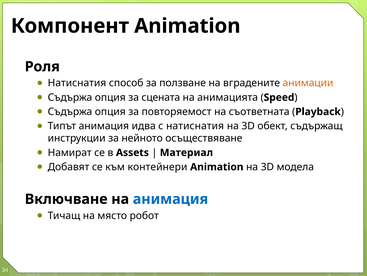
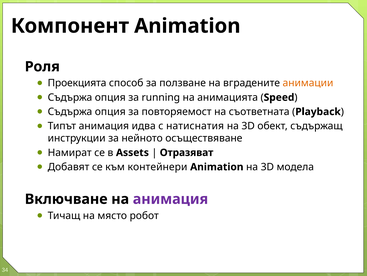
Натиснатия at (77, 83): Натиснатия -> Проекцията
сцената: сцената -> running
Материал: Материал -> Отразяват
анимация at (170, 199) colour: blue -> purple
